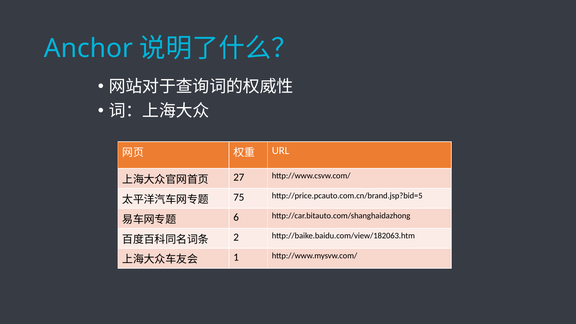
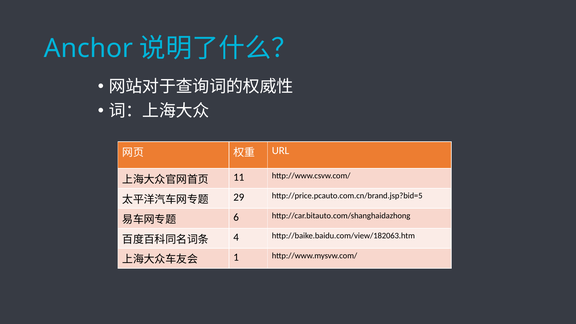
27: 27 -> 11
75: 75 -> 29
2: 2 -> 4
